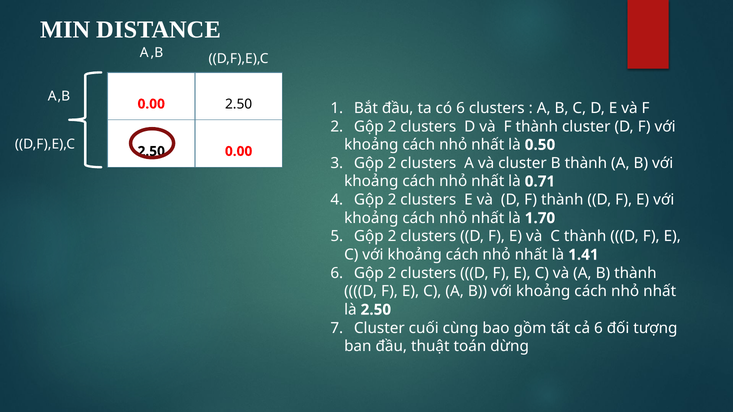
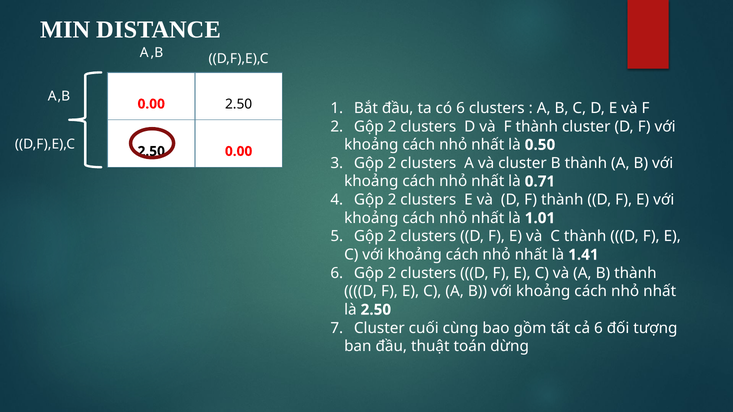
1.70: 1.70 -> 1.01
